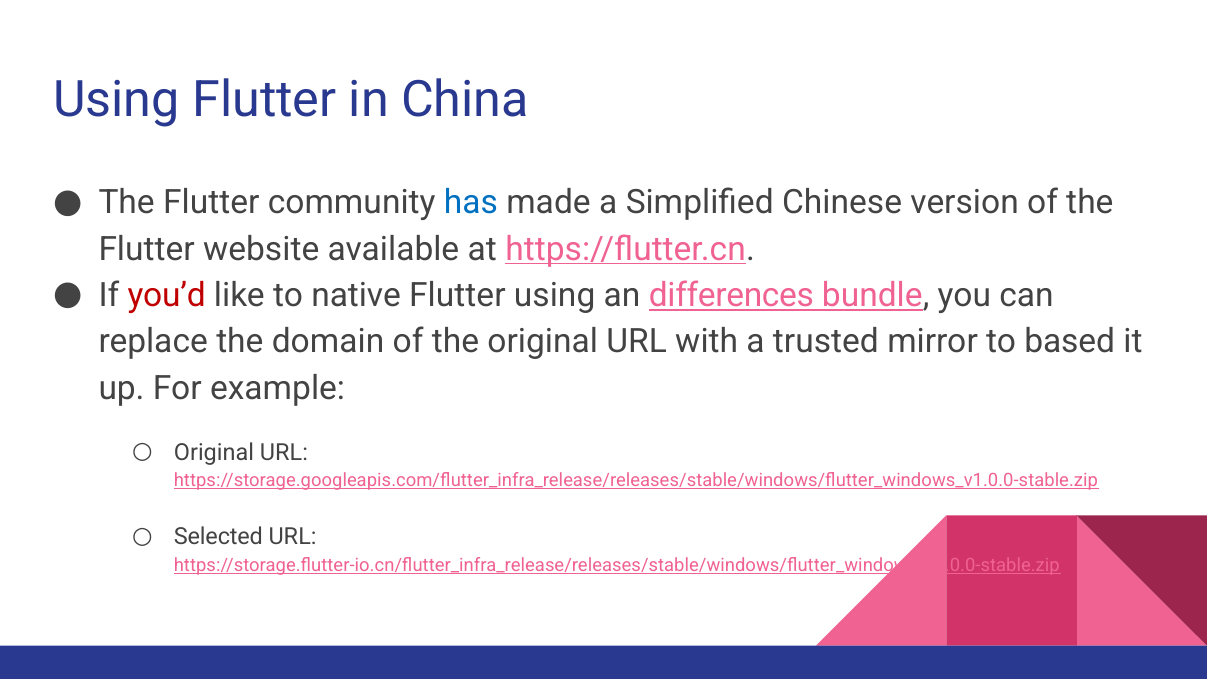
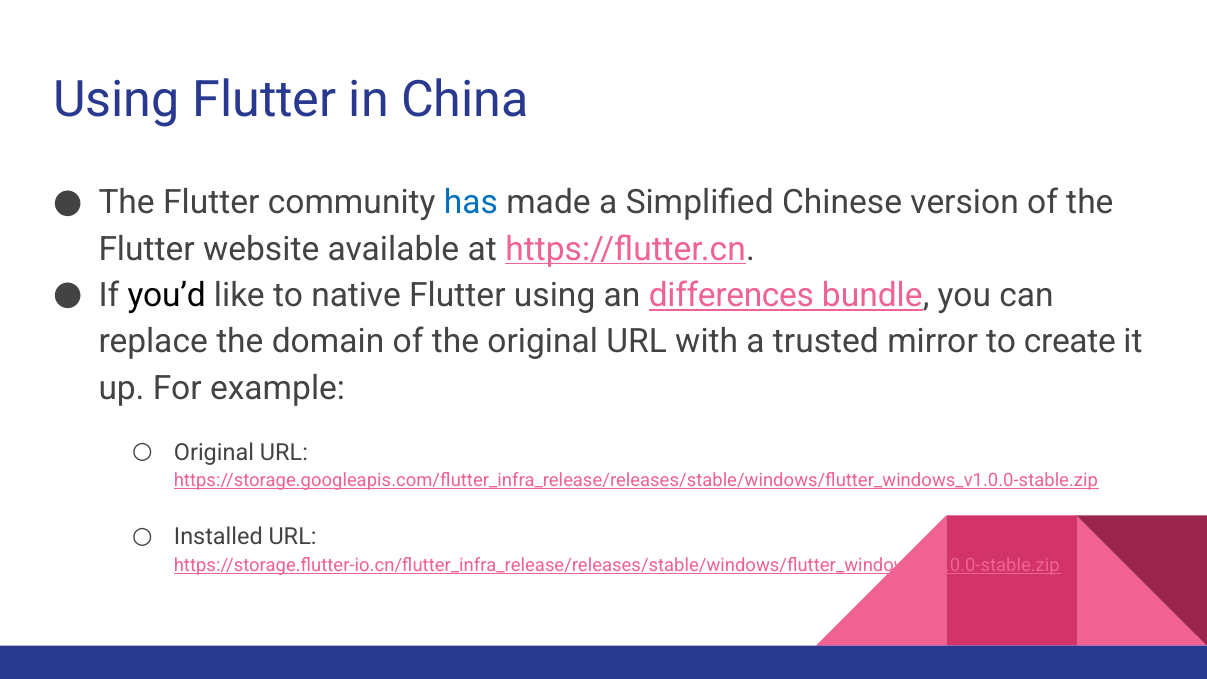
you’d colour: red -> black
based: based -> create
Selected: Selected -> Installed
